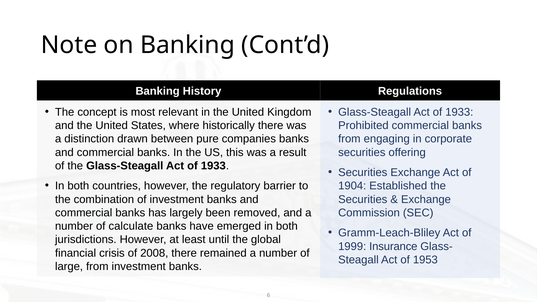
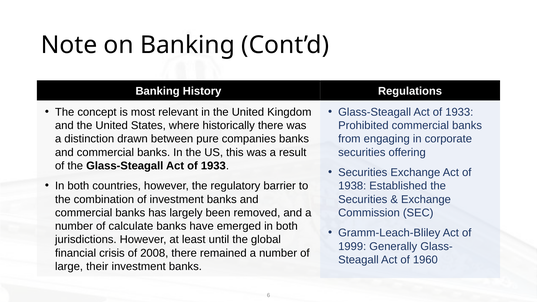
1904: 1904 -> 1938
Insurance: Insurance -> Generally
1953: 1953 -> 1960
large from: from -> their
